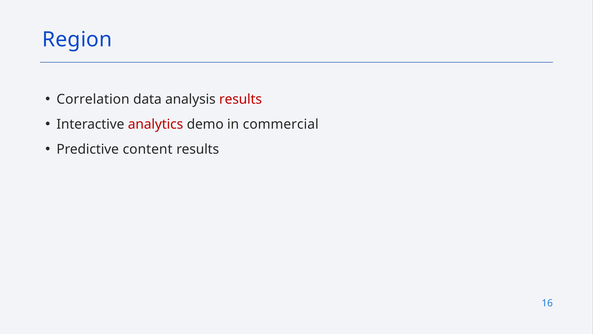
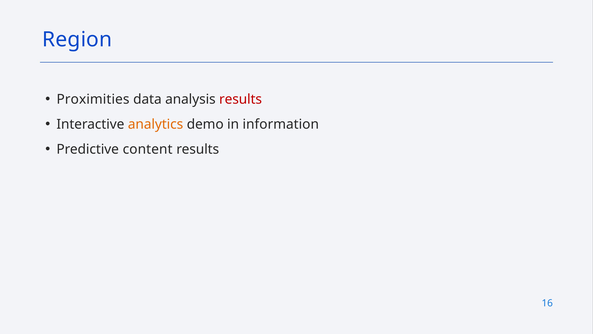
Correlation: Correlation -> Proximities
analytics colour: red -> orange
commercial: commercial -> information
